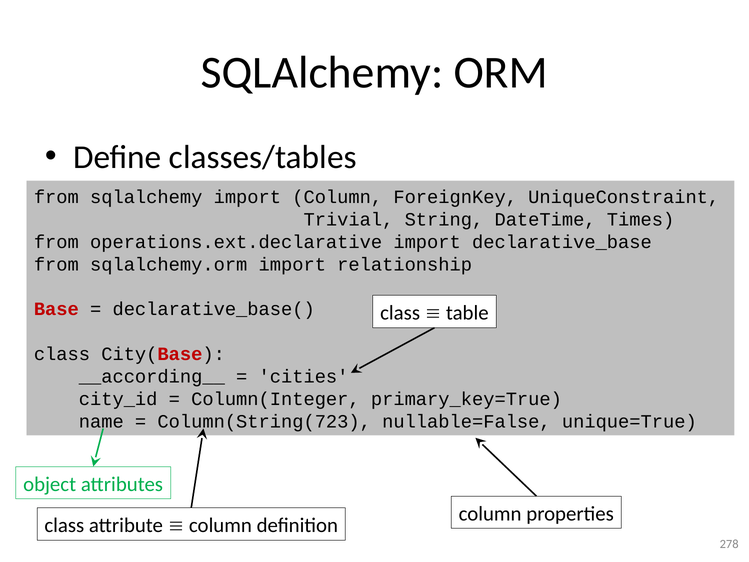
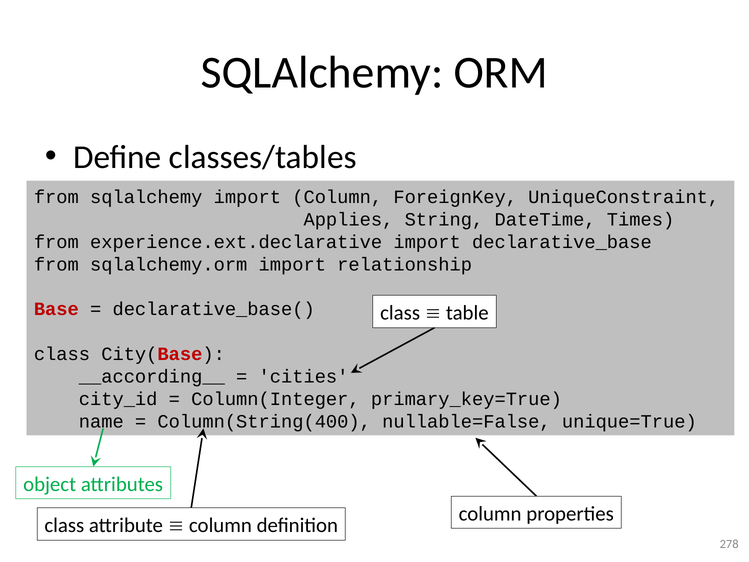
Trivial: Trivial -> Applies
operations.ext.declarative: operations.ext.declarative -> experience.ext.declarative
Column(String(723: Column(String(723 -> Column(String(400
